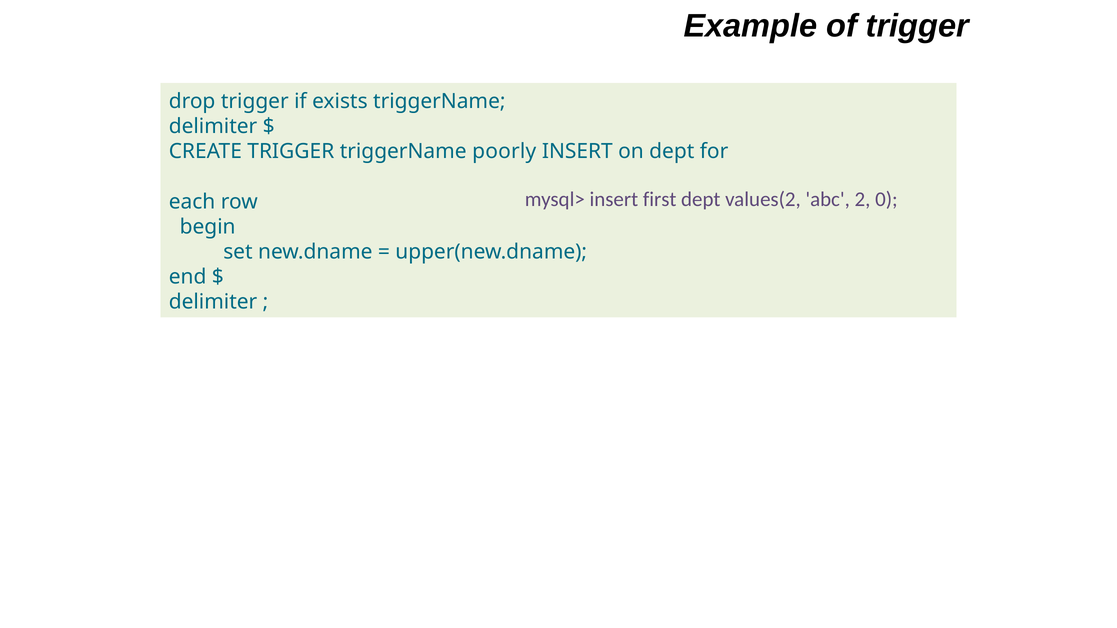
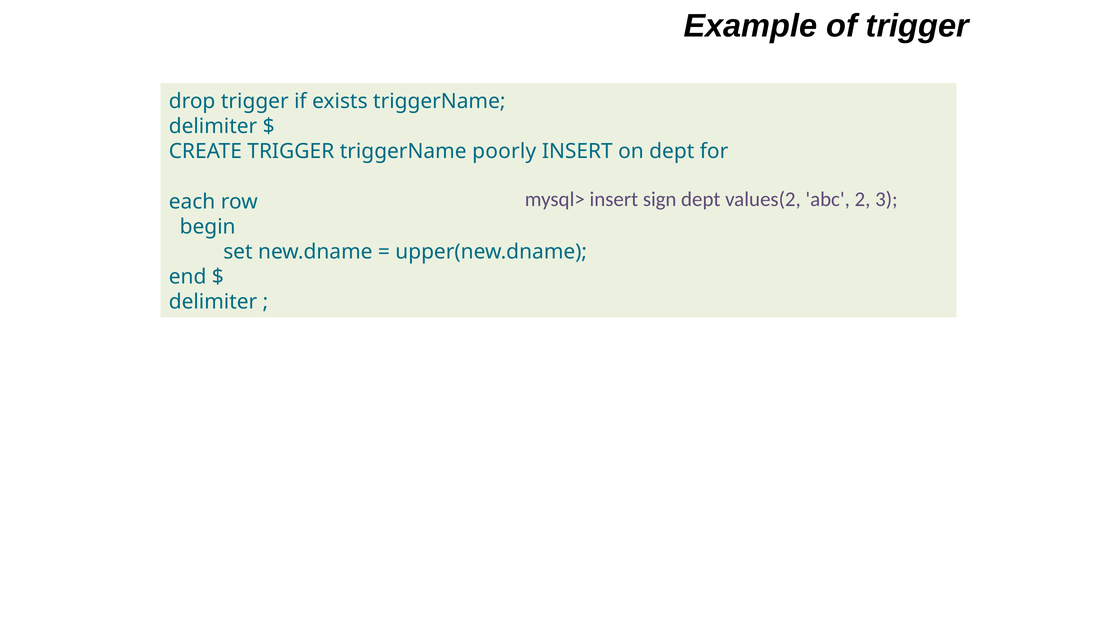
first: first -> sign
0: 0 -> 3
